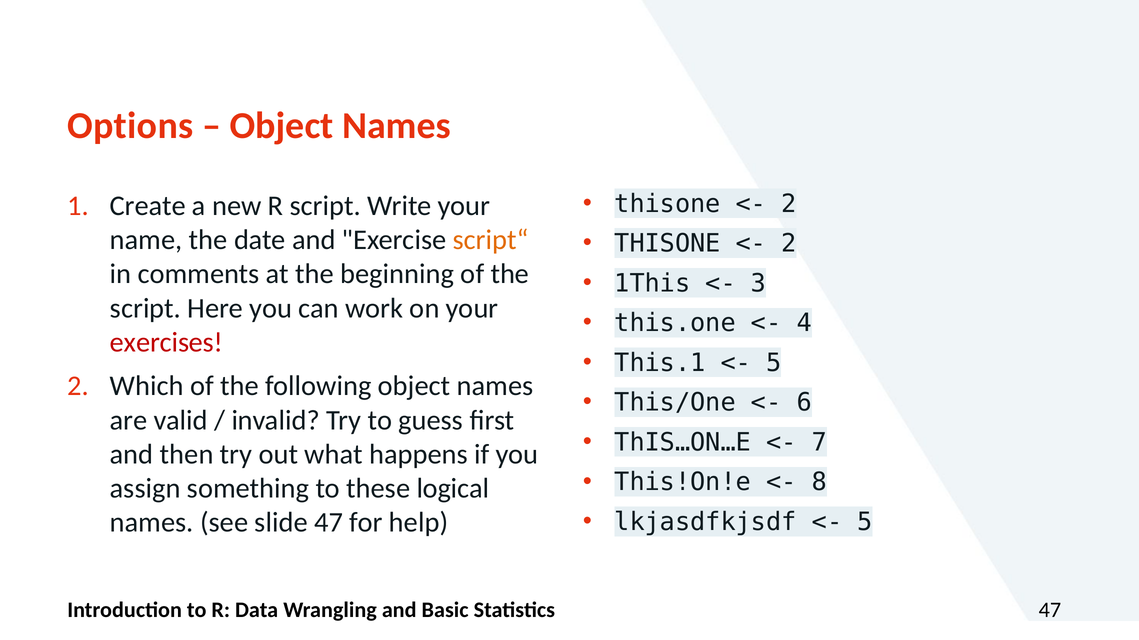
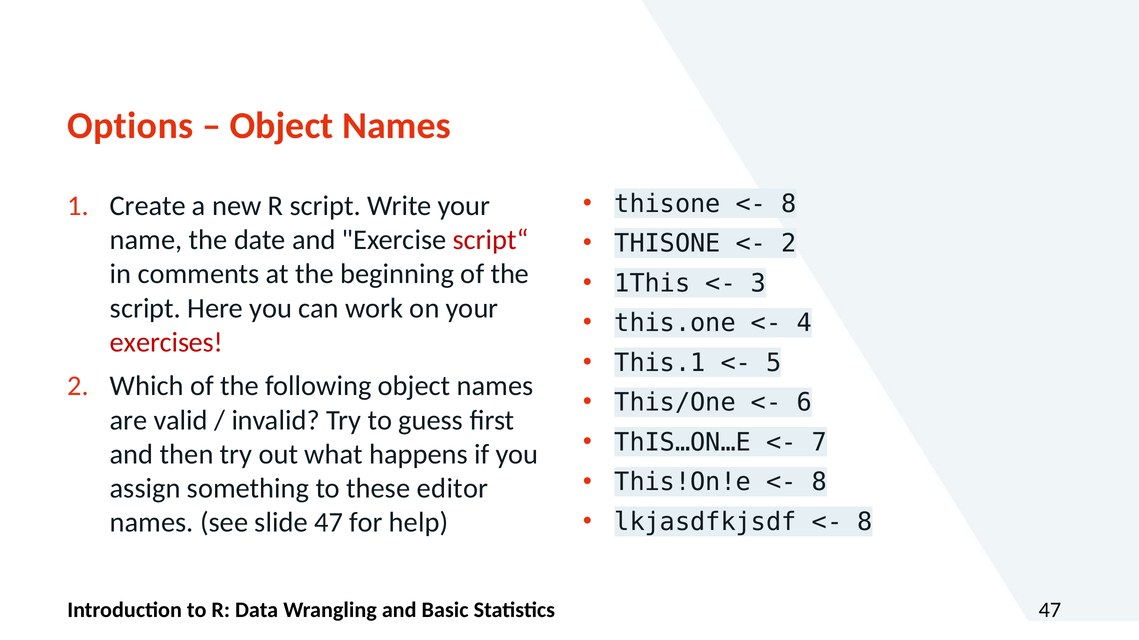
2 at (789, 204): 2 -> 8
script“ colour: orange -> red
logical: logical -> editor
5 at (865, 522): 5 -> 8
